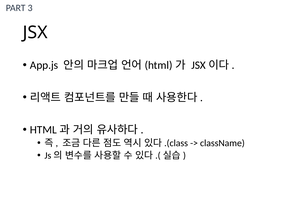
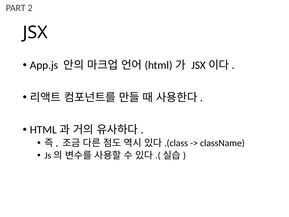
3: 3 -> 2
